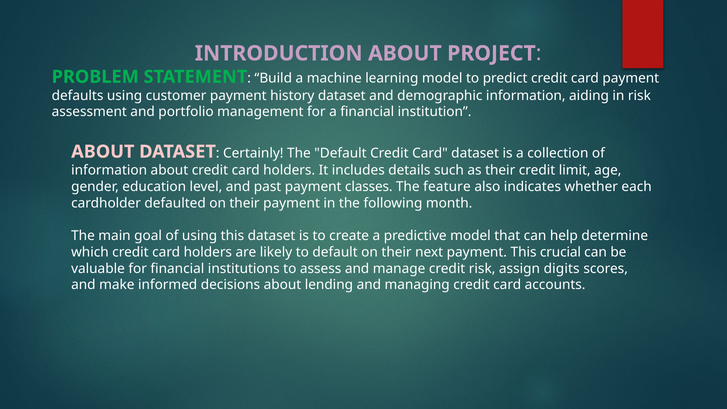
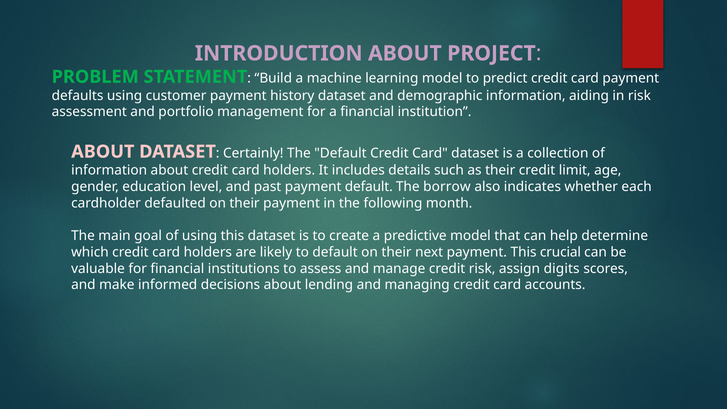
payment classes: classes -> default
feature: feature -> borrow
